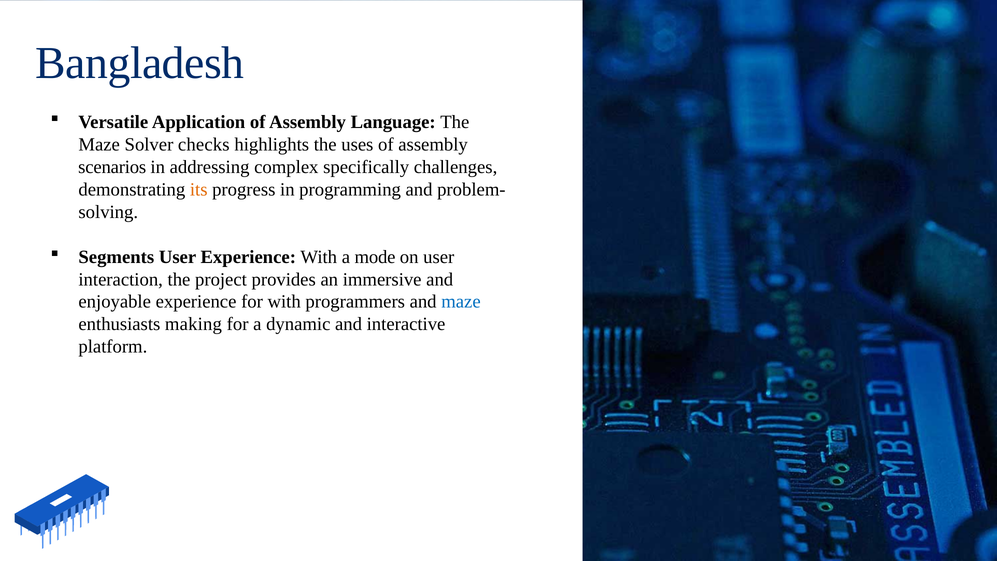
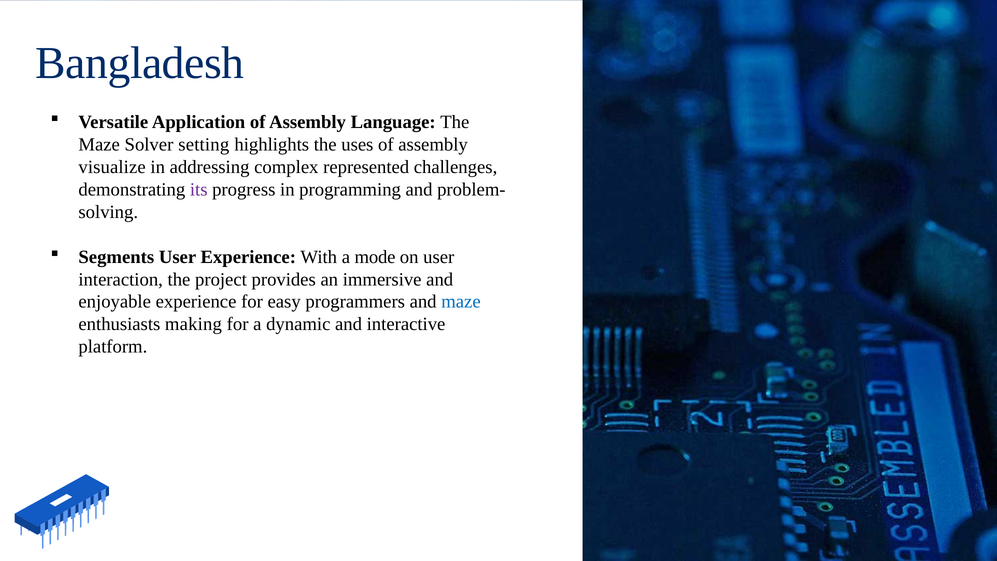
checks: checks -> setting
scenarios: scenarios -> visualize
specifically: specifically -> represented
its colour: orange -> purple
for with: with -> easy
